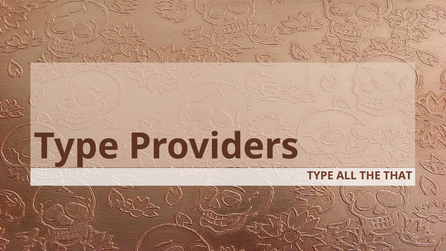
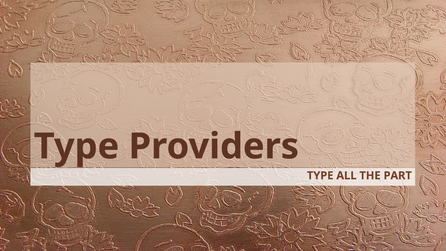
THAT: THAT -> PART
